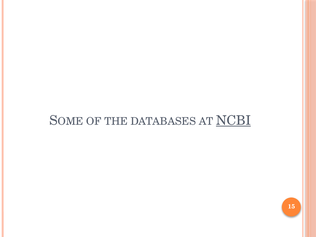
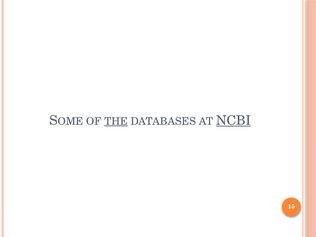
THE underline: none -> present
